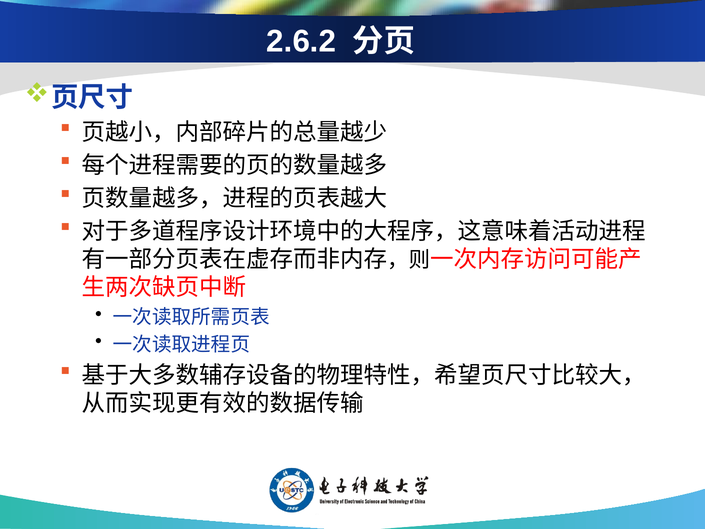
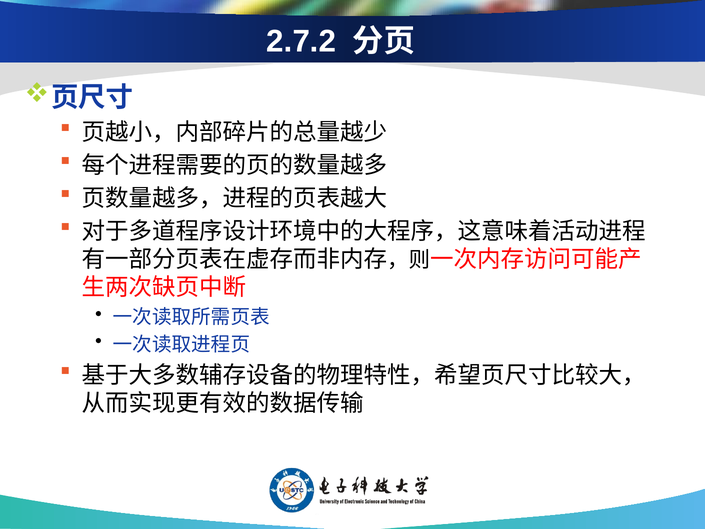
2.6.2: 2.6.2 -> 2.7.2
